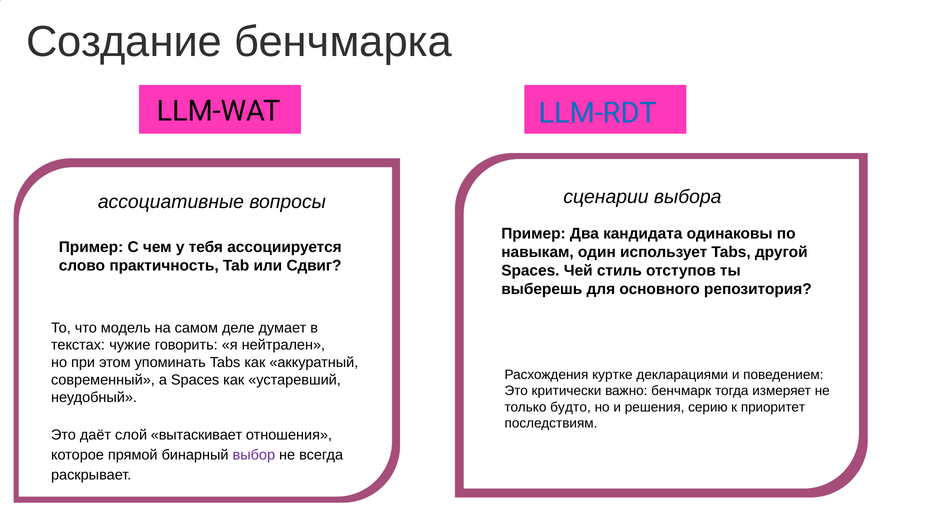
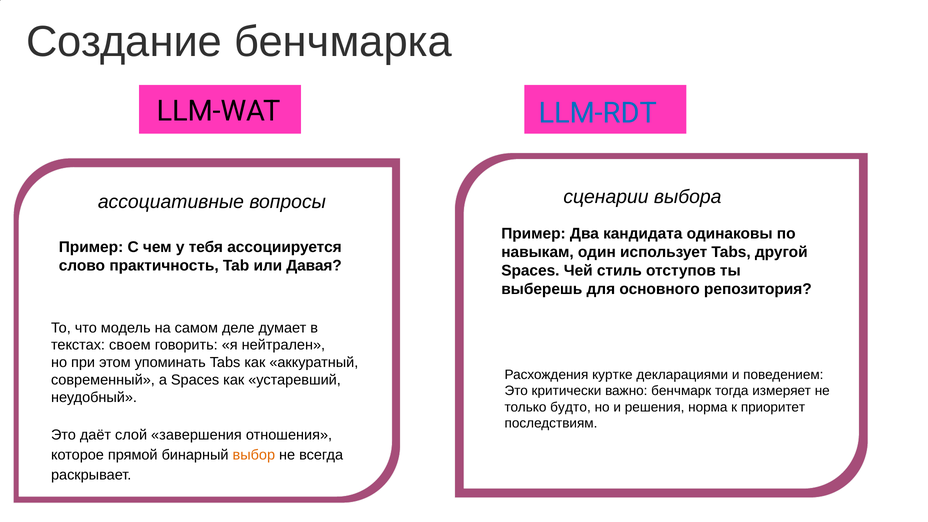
Сдвиг: Сдвиг -> Давая
чужие: чужие -> своем
серию: серию -> норма
вытаскивает: вытаскивает -> завершения
выбор colour: purple -> orange
